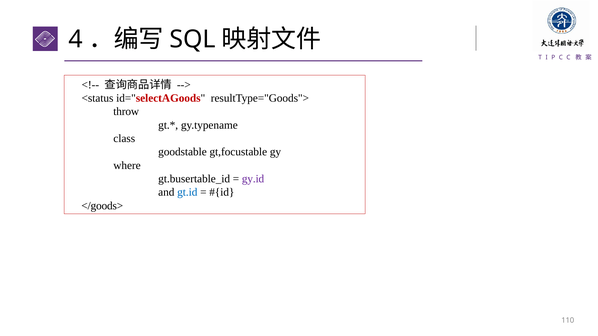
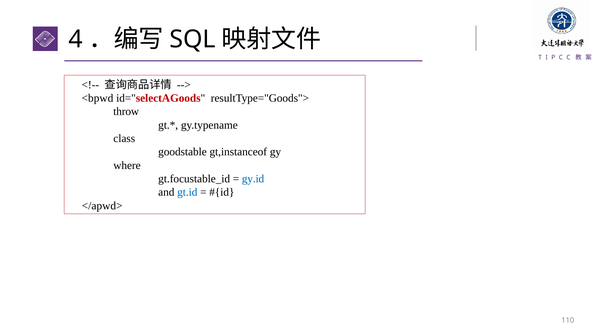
<status: <status -> <bpwd
gt,focustable: gt,focustable -> gt,instanceof
gt.busertable_id: gt.busertable_id -> gt.focustable_id
gy.id colour: purple -> blue
</goods>: </goods> -> </apwd>
